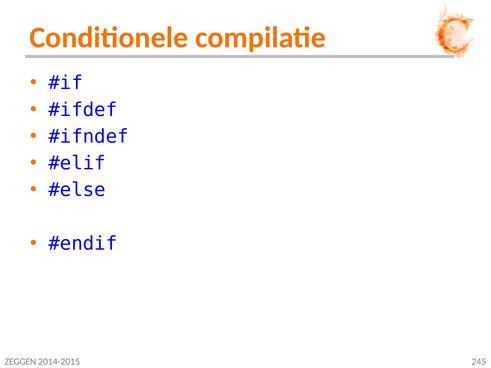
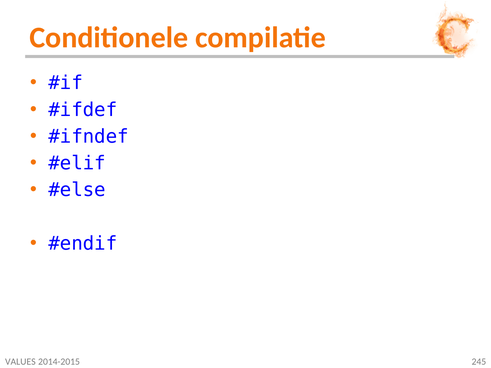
ZEGGEN: ZEGGEN -> VALUES
